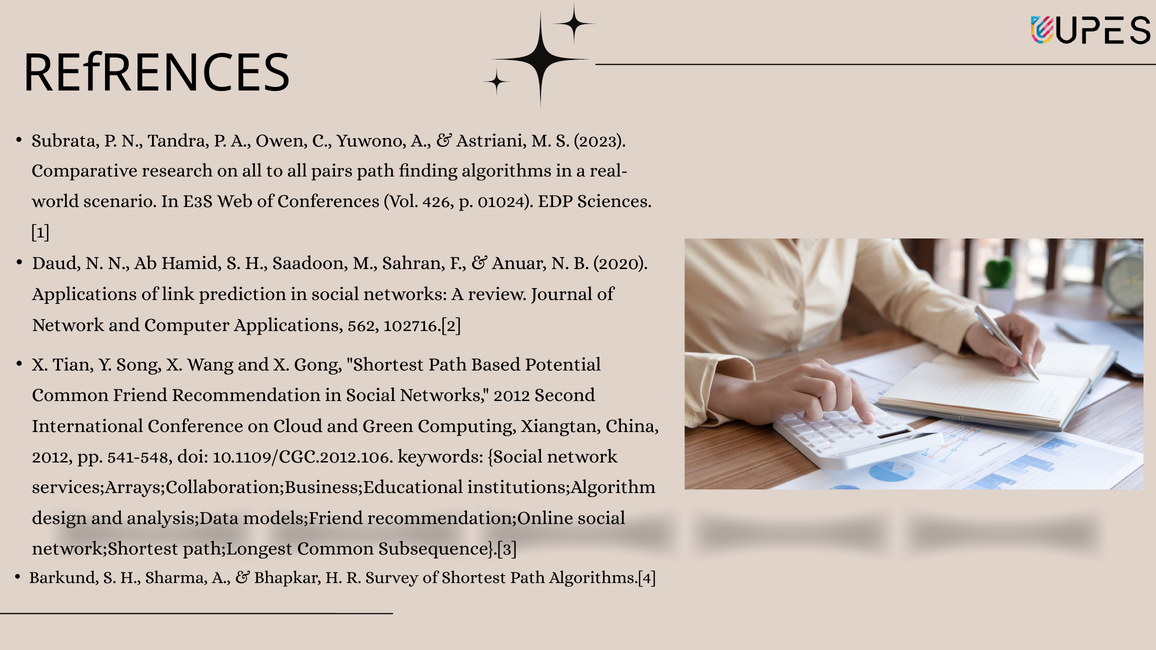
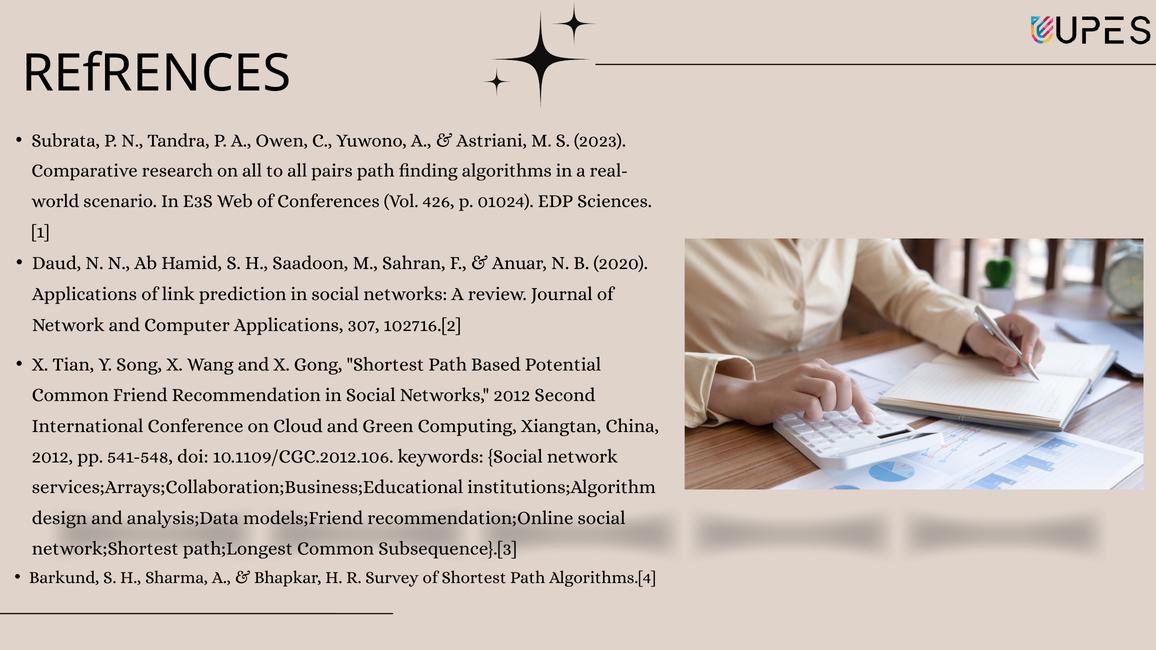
562: 562 -> 307
